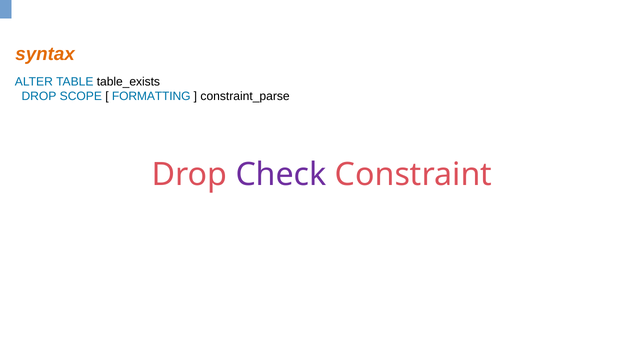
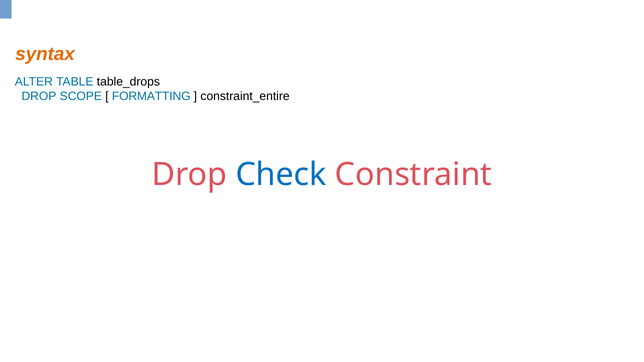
table_exists: table_exists -> table_drops
constraint_parse: constraint_parse -> constraint_entire
Check colour: purple -> blue
